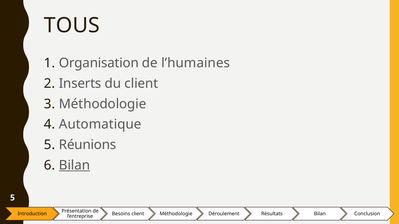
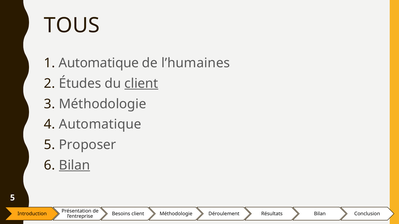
Organisation at (99, 63): Organisation -> Automatique
Inserts: Inserts -> Études
client at (141, 84) underline: none -> present
Réunions: Réunions -> Proposer
